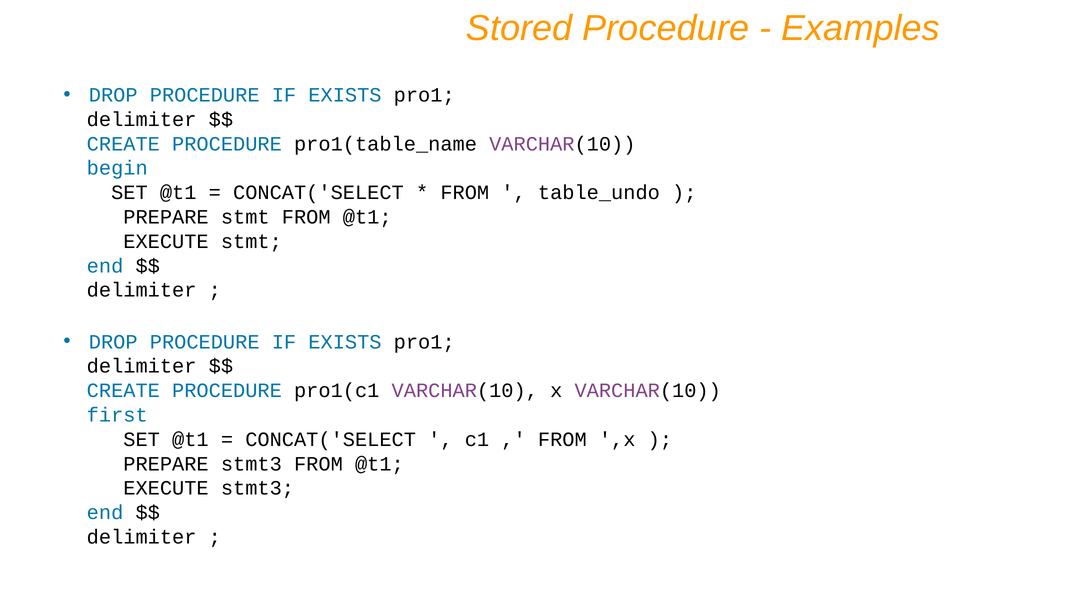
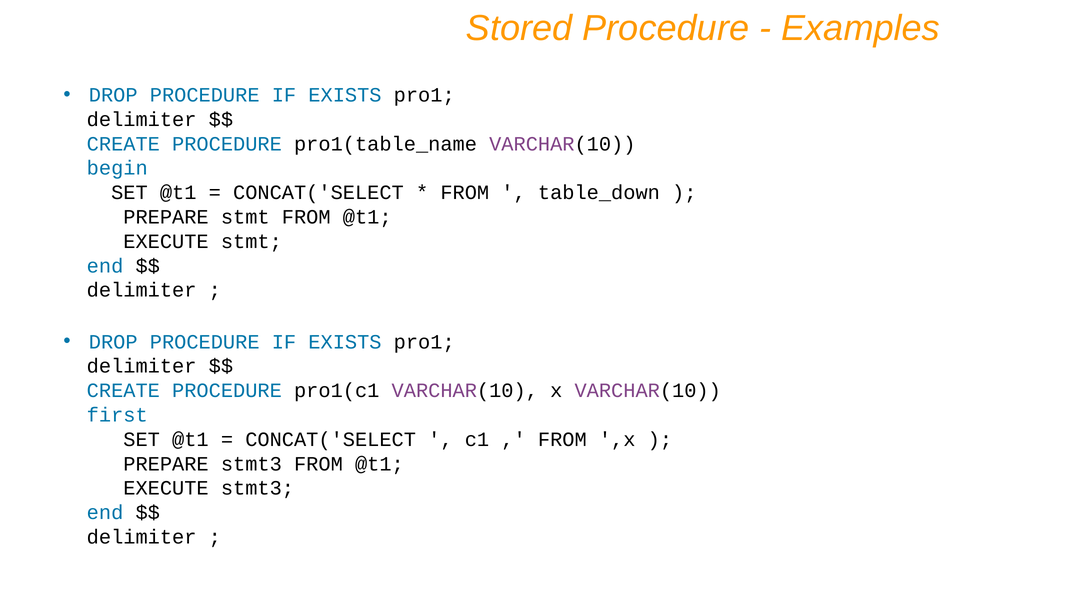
table_undo: table_undo -> table_down
